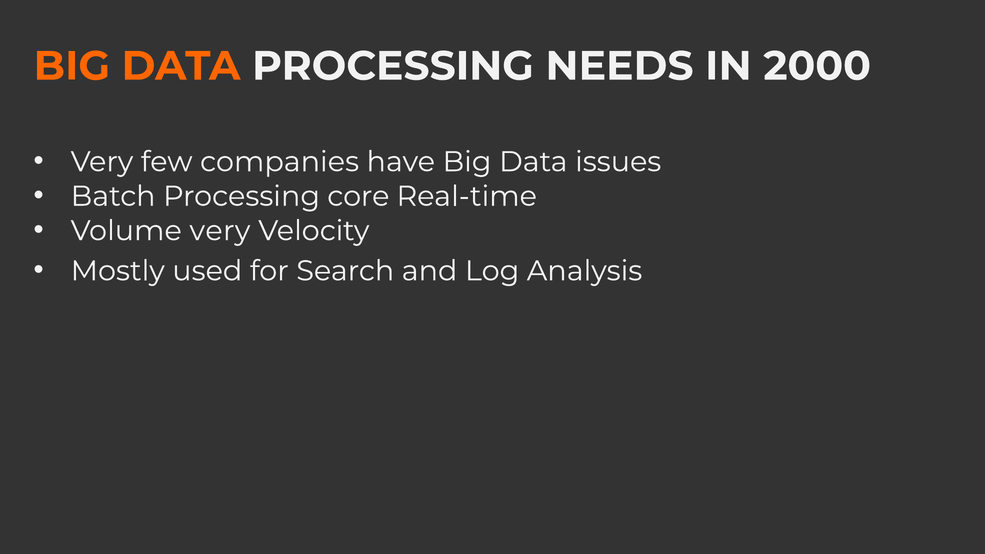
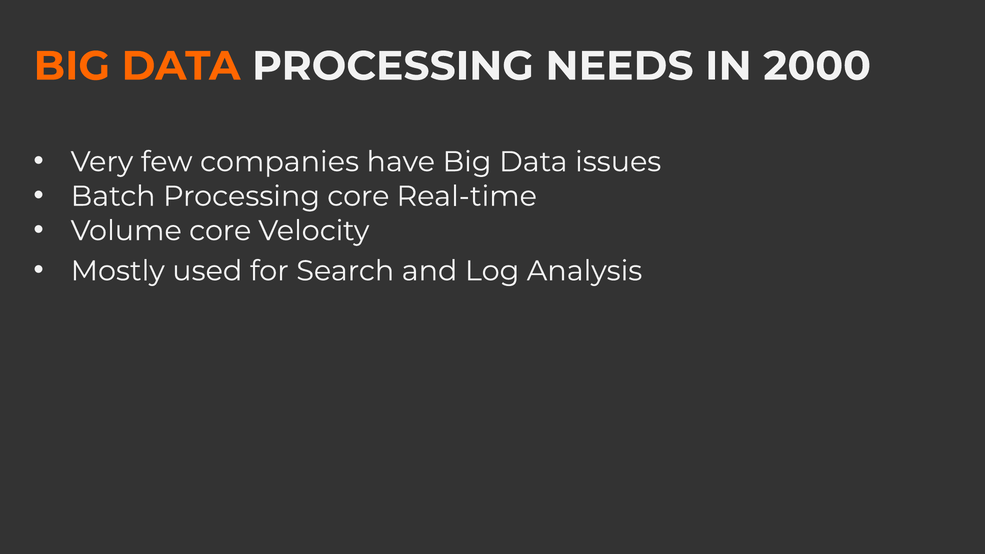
Volume very: very -> core
